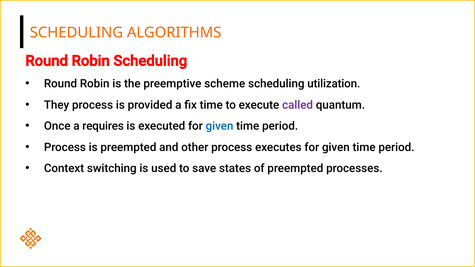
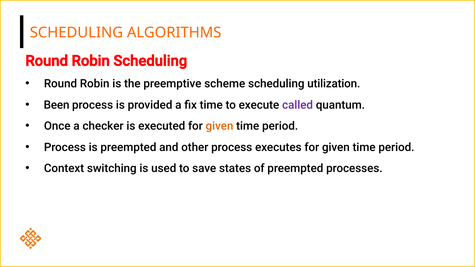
They: They -> Been
requires: requires -> checker
given at (220, 126) colour: blue -> orange
